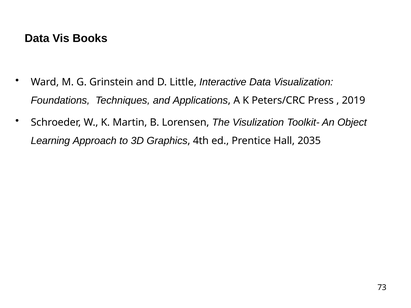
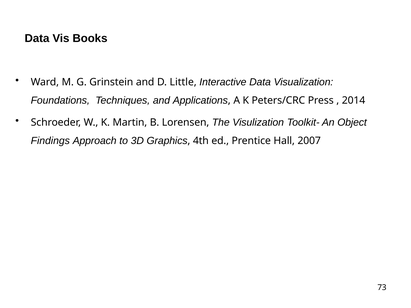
2019: 2019 -> 2014
Learning: Learning -> Findings
2035: 2035 -> 2007
